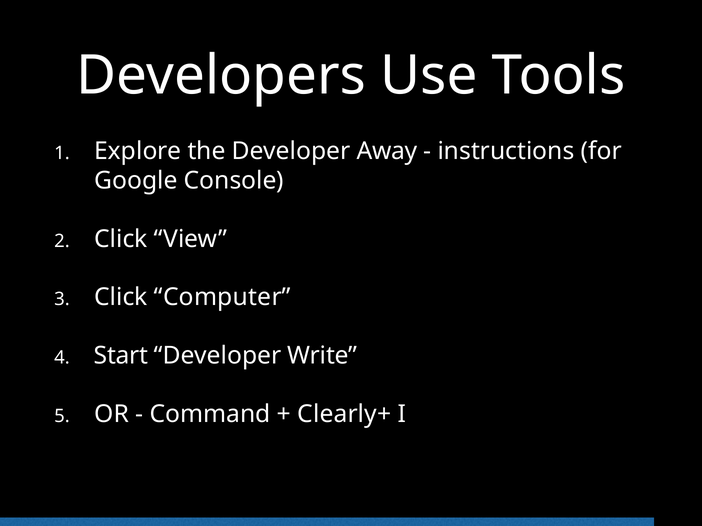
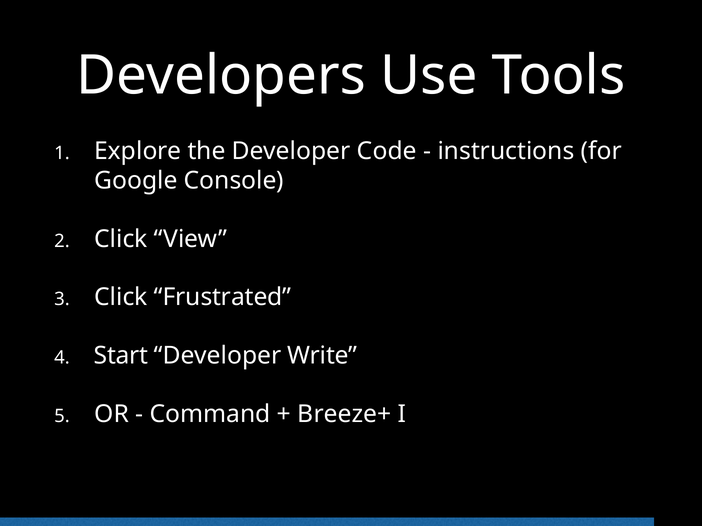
Away: Away -> Code
Computer: Computer -> Frustrated
Clearly+: Clearly+ -> Breeze+
